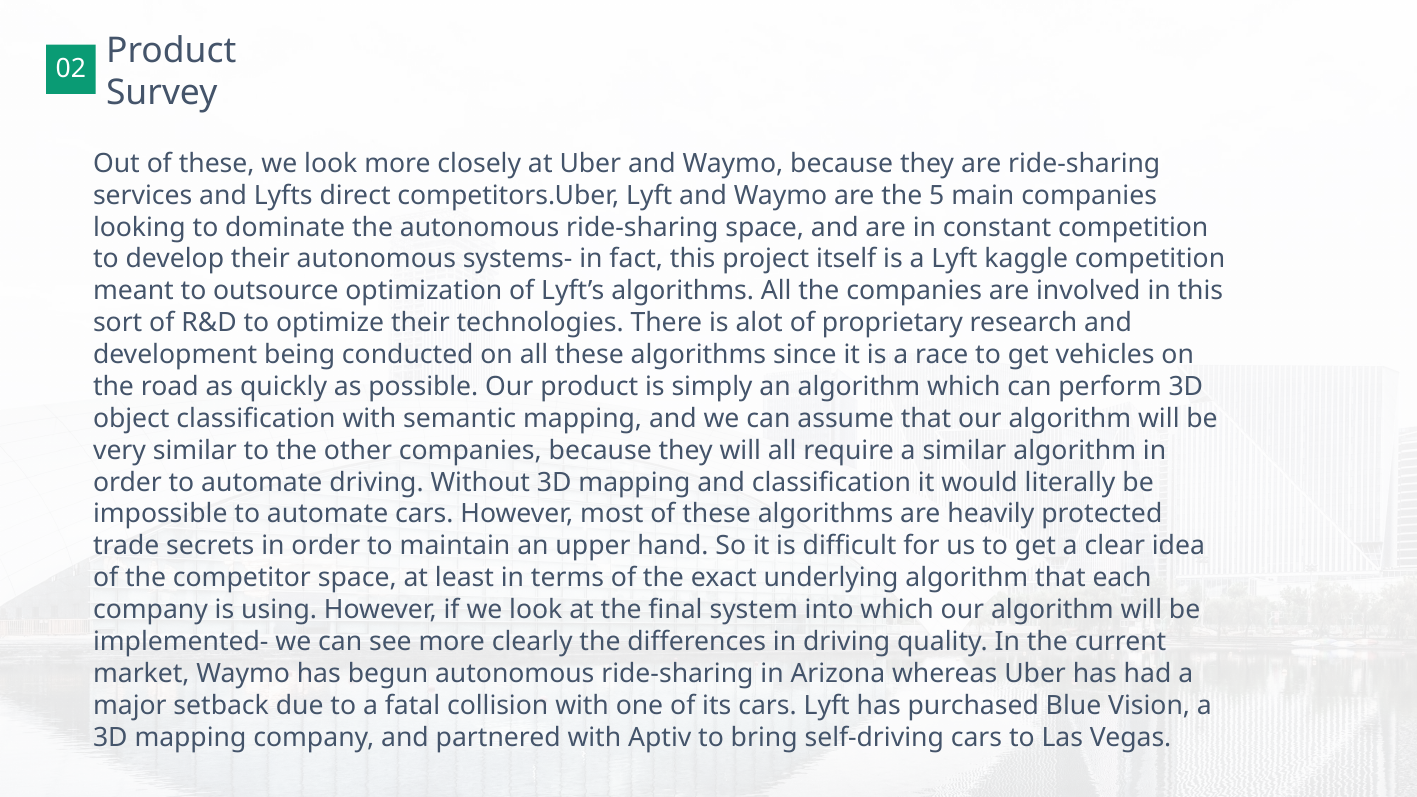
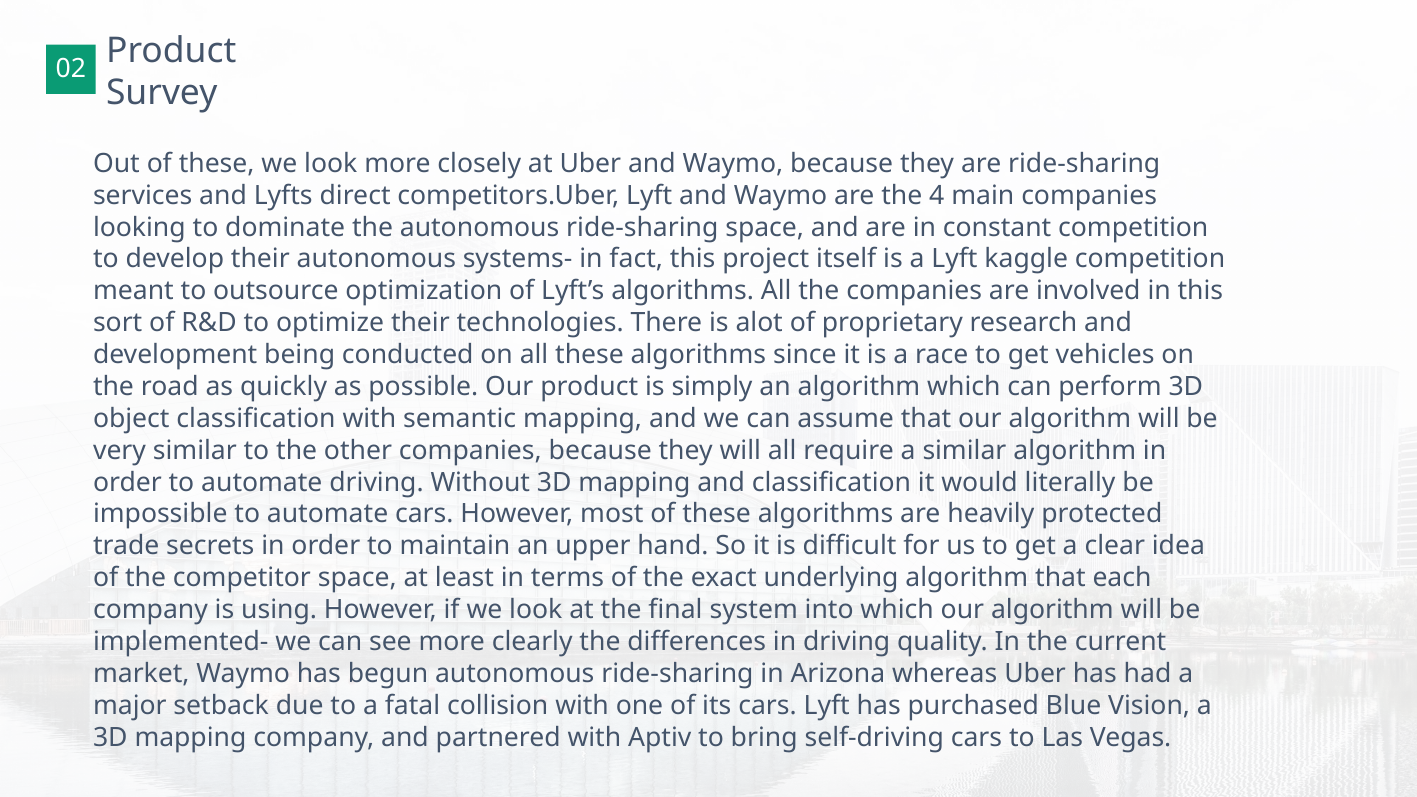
5: 5 -> 4
